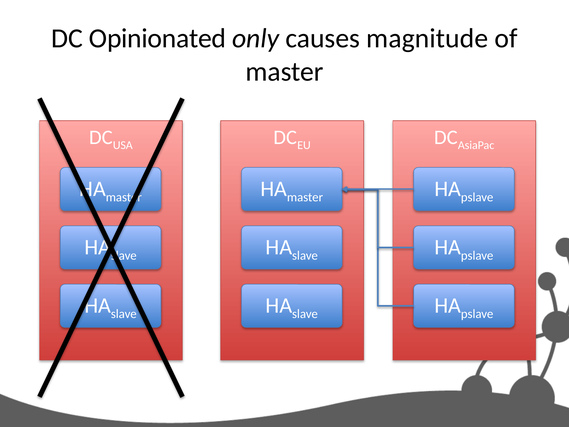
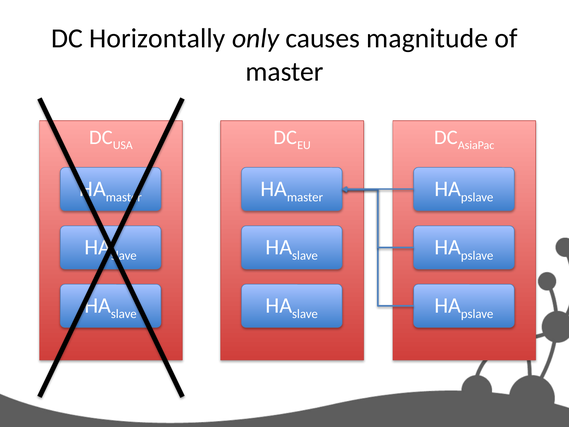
Opinionated: Opinionated -> Horizontally
